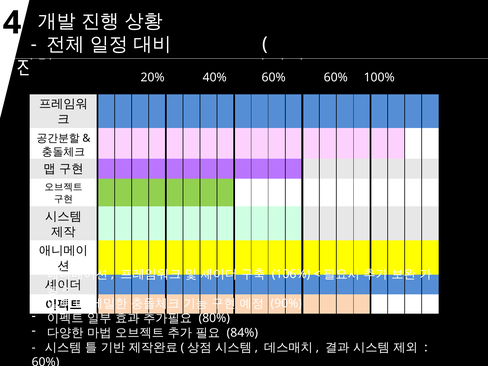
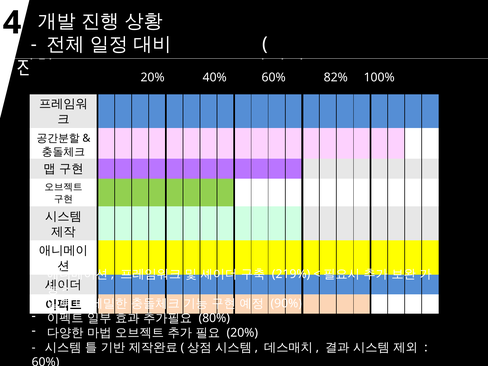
60% at (336, 78): 60% -> 82%
106%: 106% -> 219%
84% at (242, 333): 84% -> 20%
